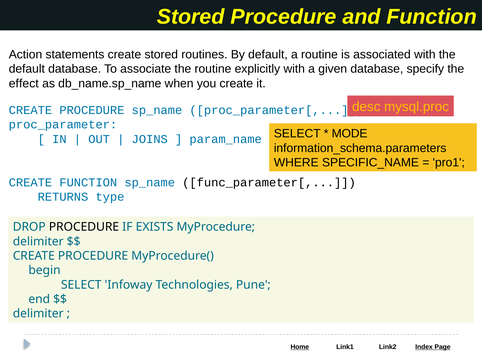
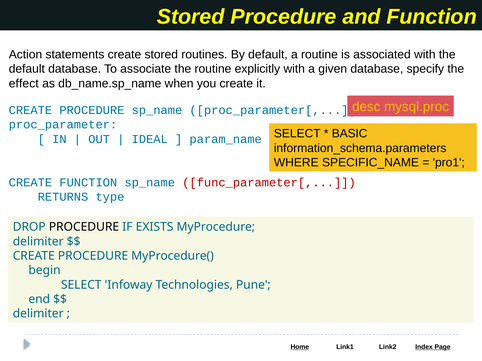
MODE: MODE -> BASIC
JOINS: JOINS -> IDEAL
func_parameter[ colour: black -> red
